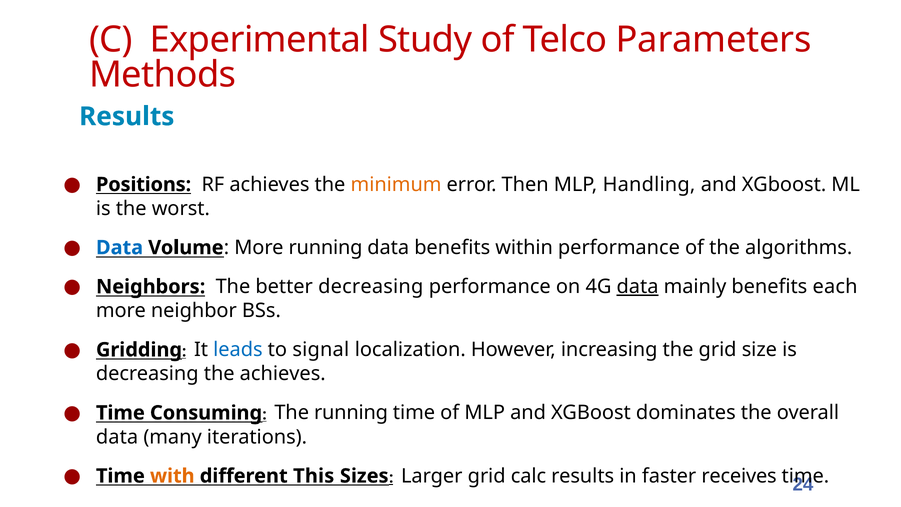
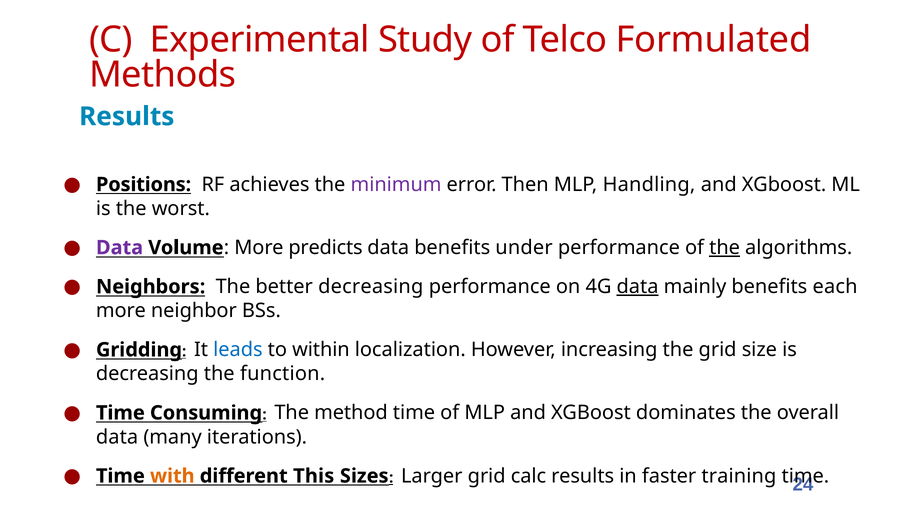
Parameters: Parameters -> Formulated
minimum colour: orange -> purple
Data at (120, 248) colour: blue -> purple
More running: running -> predicts
within: within -> under
the at (725, 248) underline: none -> present
signal: signal -> within
the achieves: achieves -> function
The running: running -> method
receives: receives -> training
